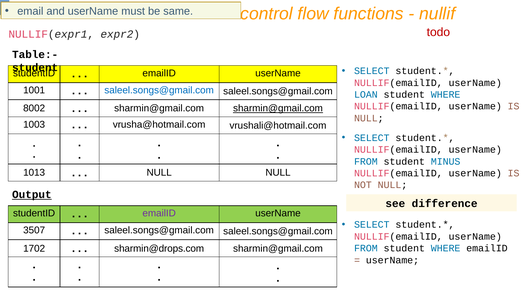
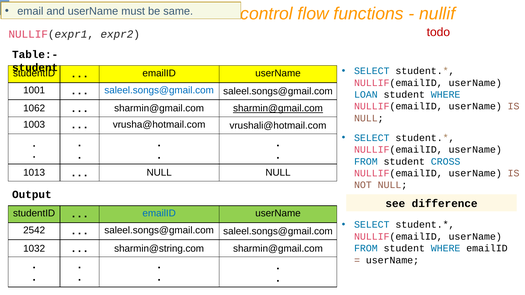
8002: 8002 -> 1062
MINUS: MINUS -> CROSS
Output underline: present -> none
emailID at (159, 213) colour: purple -> blue
3507: 3507 -> 2542
1702: 1702 -> 1032
sharmin@drops.com: sharmin@drops.com -> sharmin@string.com
